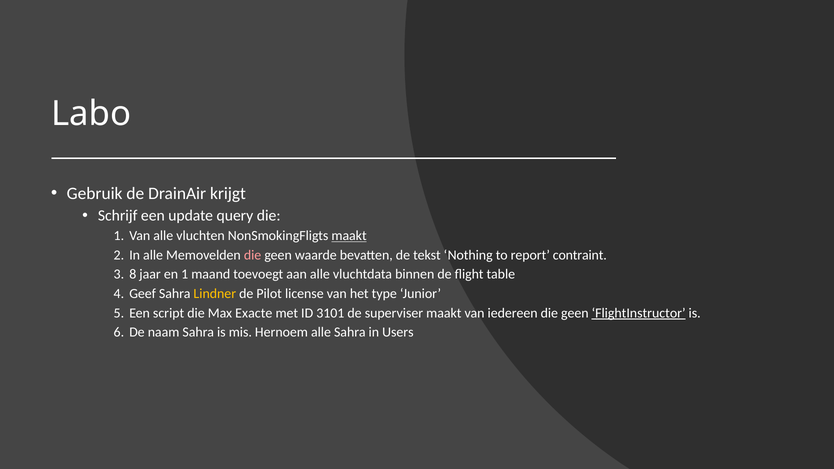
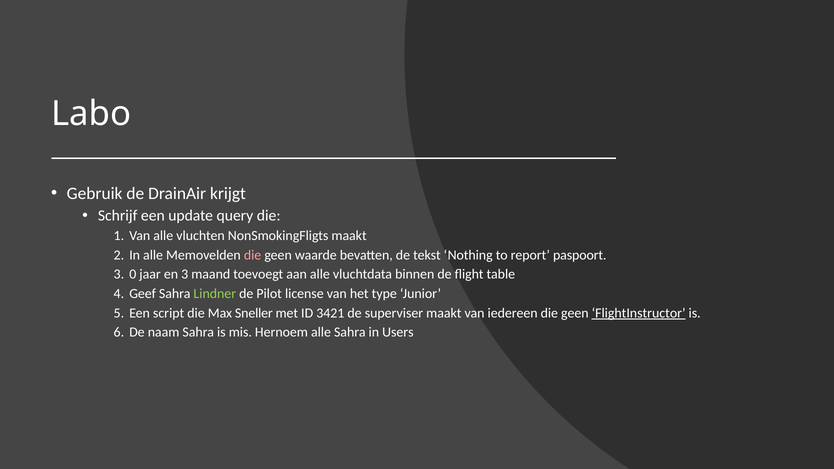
maakt at (349, 236) underline: present -> none
contraint: contraint -> paspoort
8: 8 -> 0
en 1: 1 -> 3
Lindner colour: yellow -> light green
Exacte: Exacte -> Sneller
3101: 3101 -> 3421
